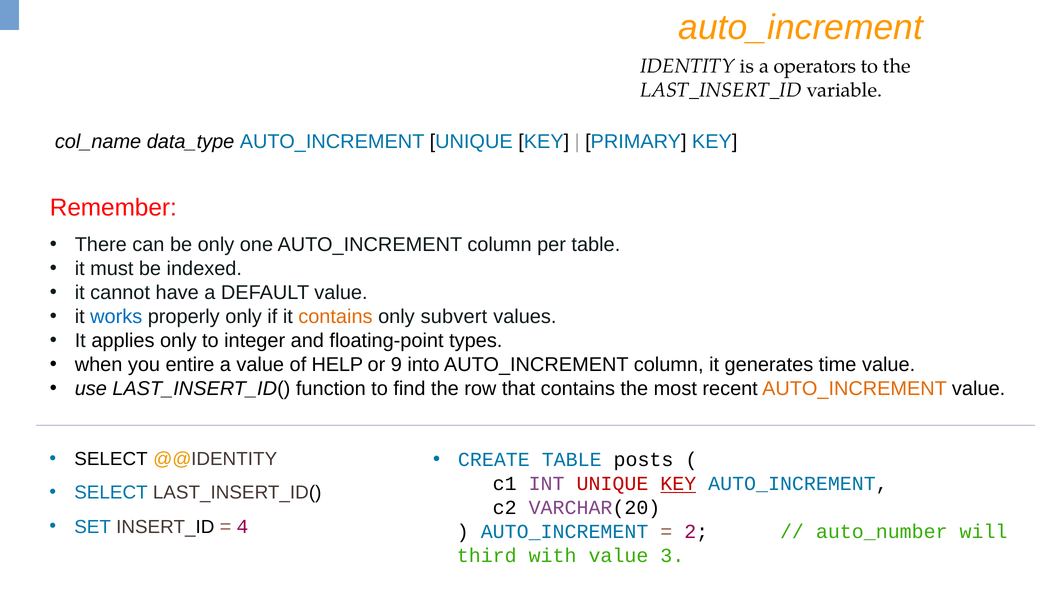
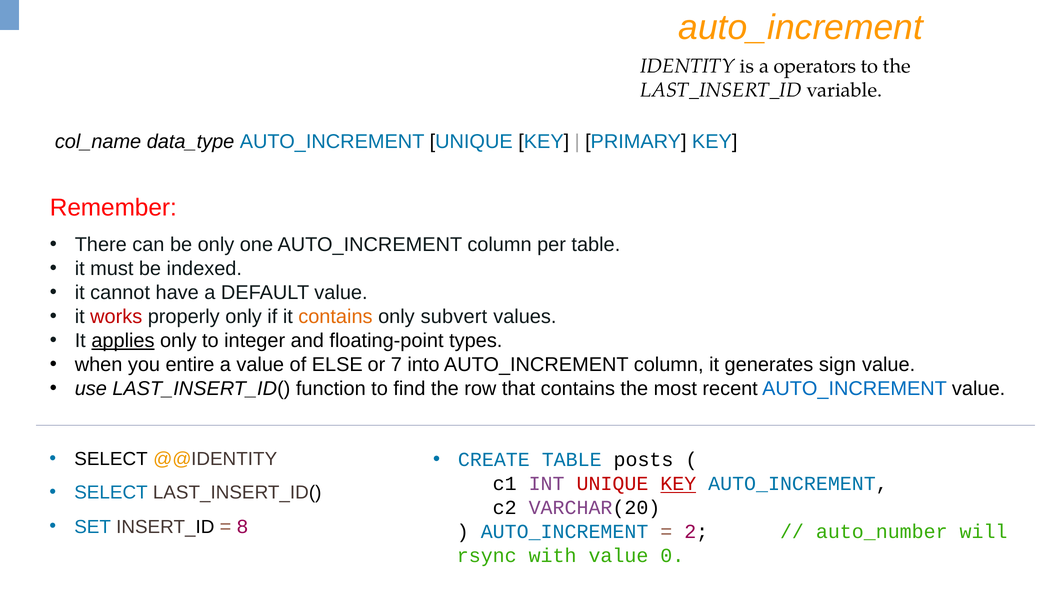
works colour: blue -> red
applies underline: none -> present
HELP: HELP -> ELSE
9: 9 -> 7
time: time -> sign
AUTO_INCREMENT at (855, 388) colour: orange -> blue
4: 4 -> 8
third: third -> rsync
3: 3 -> 0
